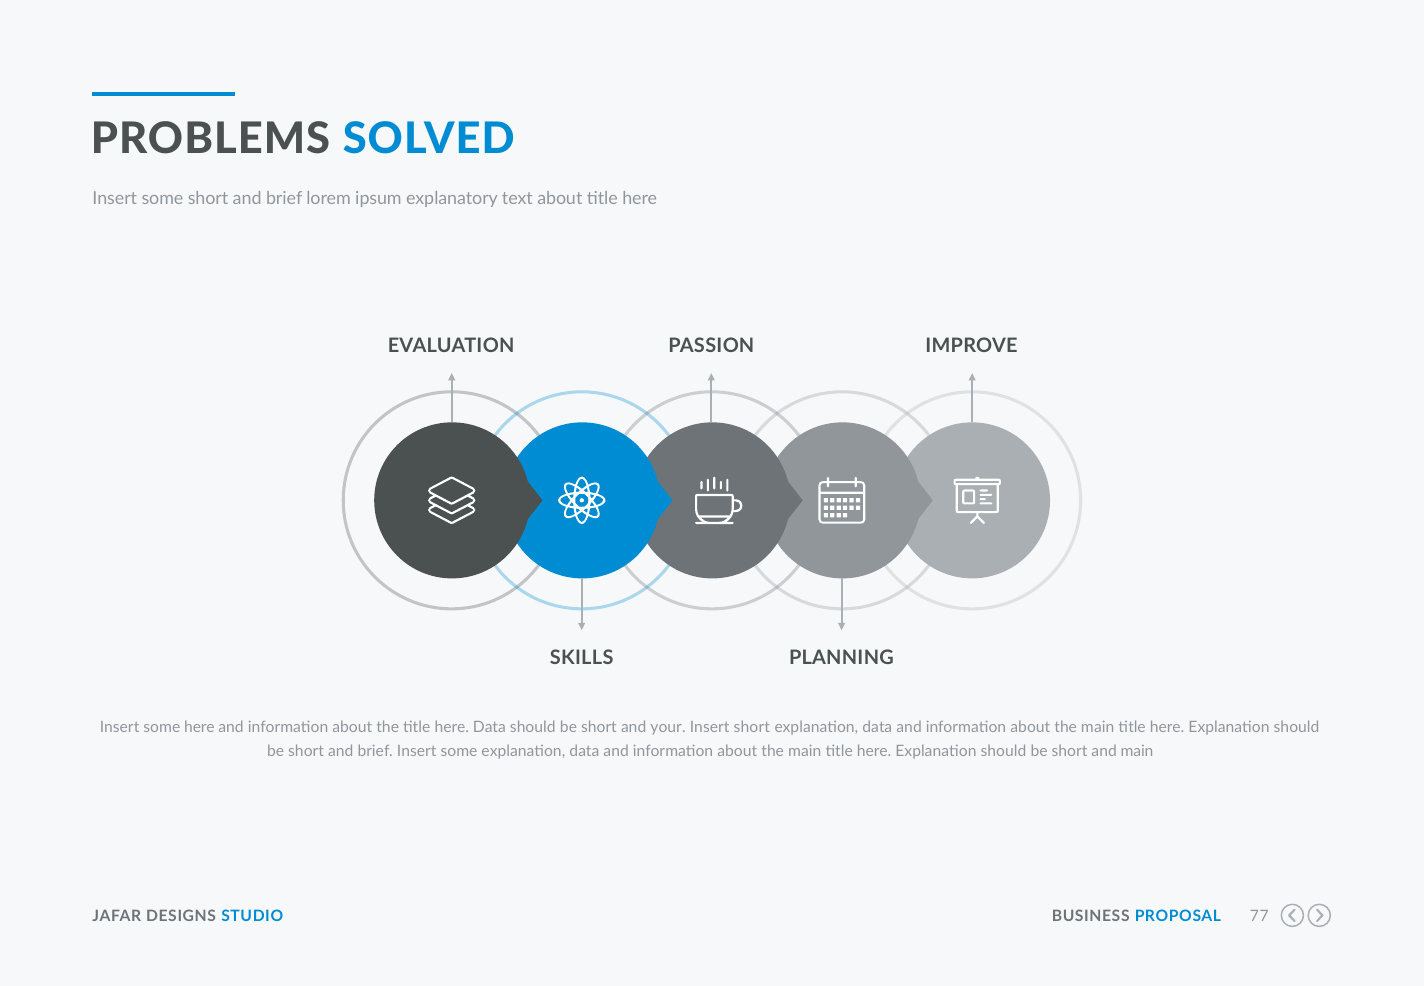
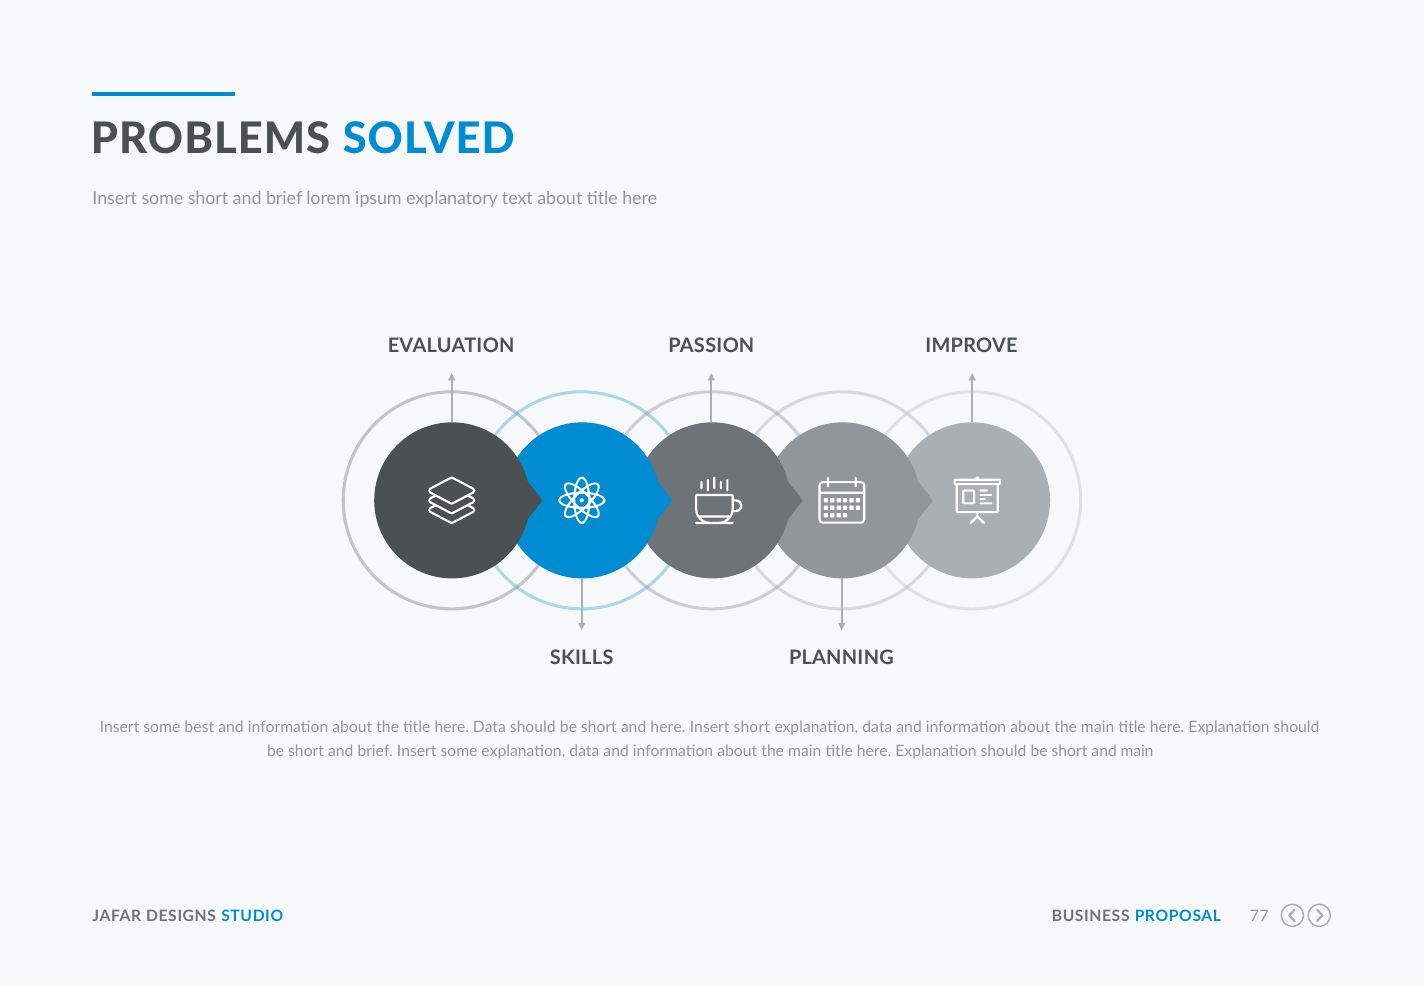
some here: here -> best
and your: your -> here
